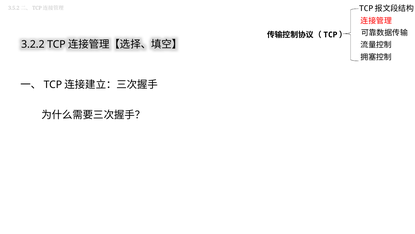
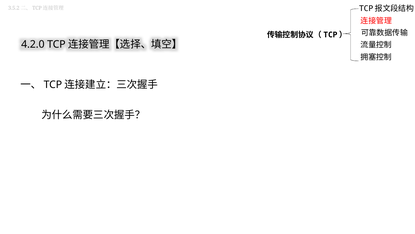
3.2.2: 3.2.2 -> 4.2.0
